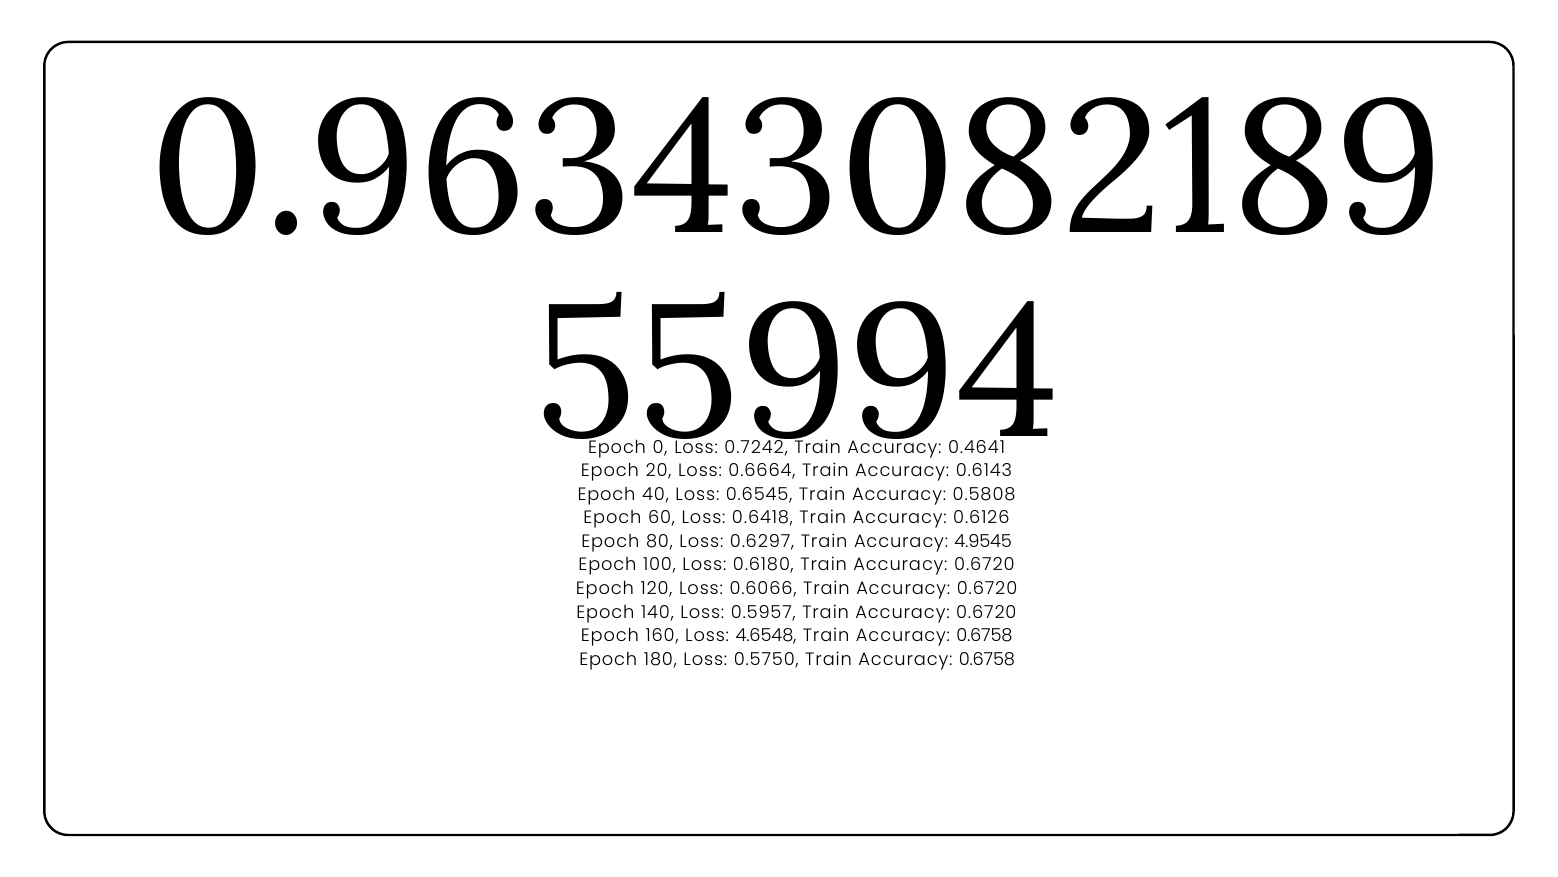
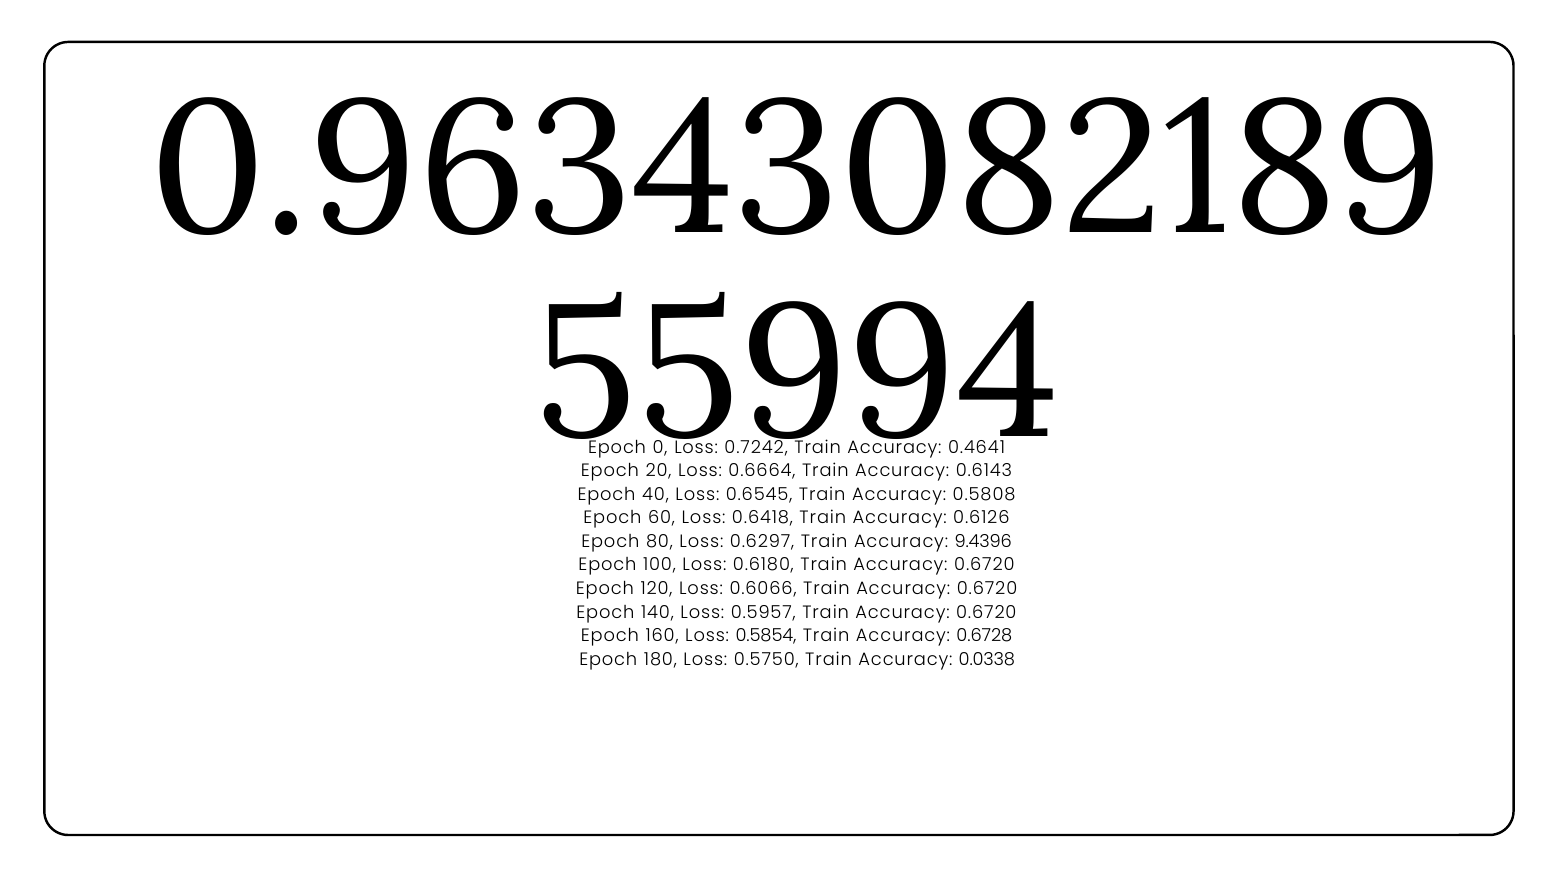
4.9545: 4.9545 -> 9.4396
4.6548: 4.6548 -> 0.5854
0.6758 at (984, 635): 0.6758 -> 0.6728
0.5750 Train Accuracy 0.6758: 0.6758 -> 0.0338
